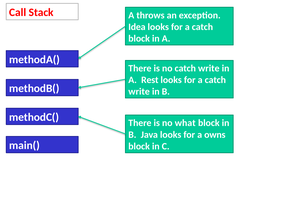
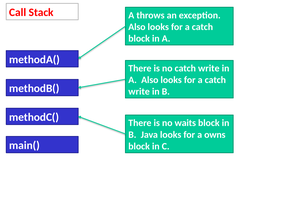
Idea at (137, 27): Idea -> Also
A Rest: Rest -> Also
what: what -> waits
